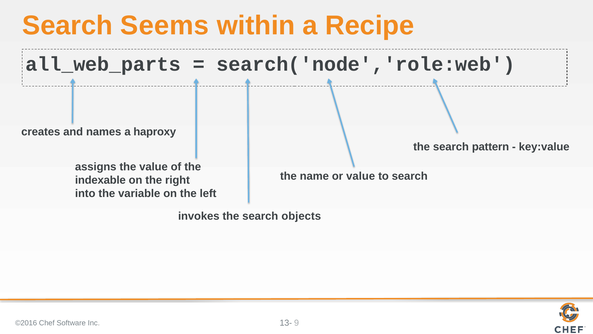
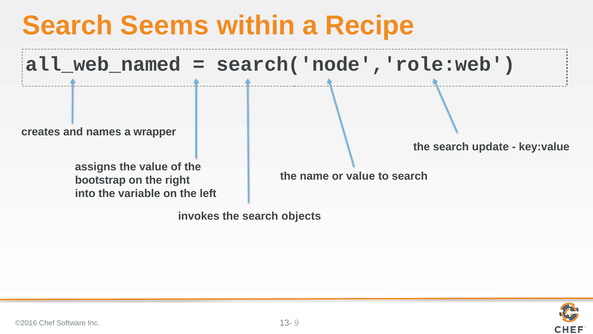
all_web_parts: all_web_parts -> all_web_named
haproxy: haproxy -> wrapper
pattern: pattern -> update
indexable: indexable -> bootstrap
